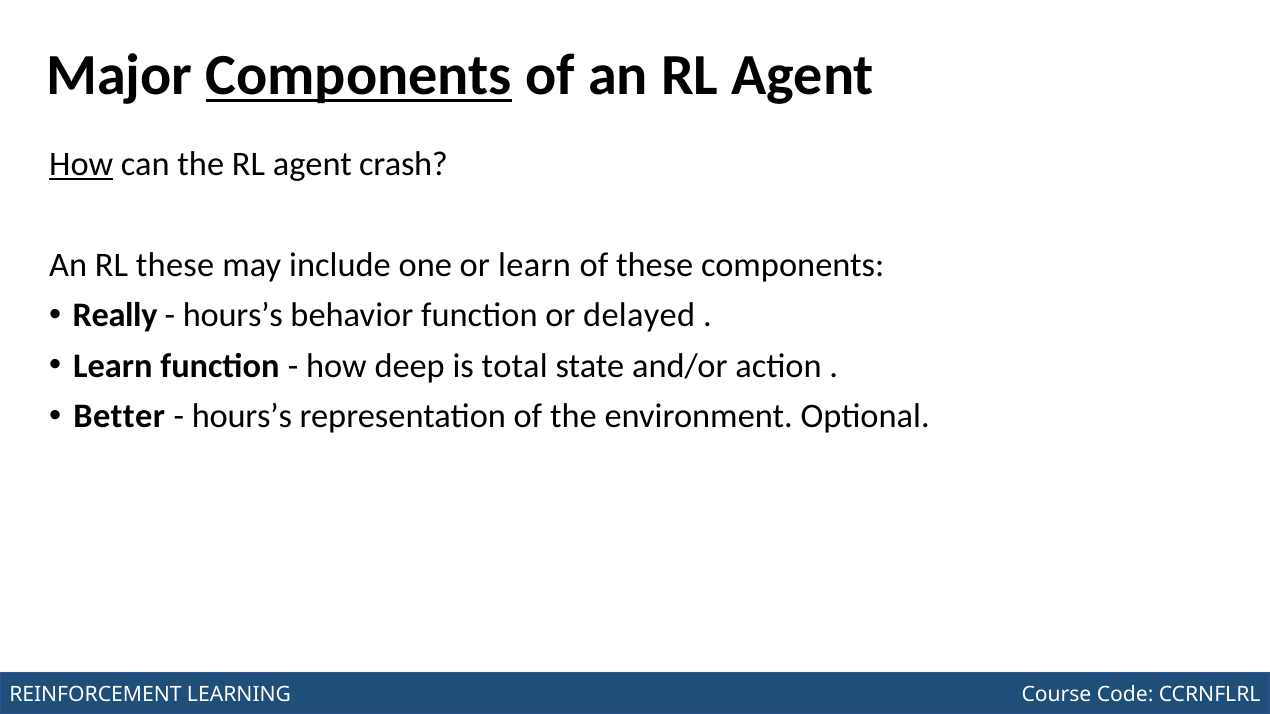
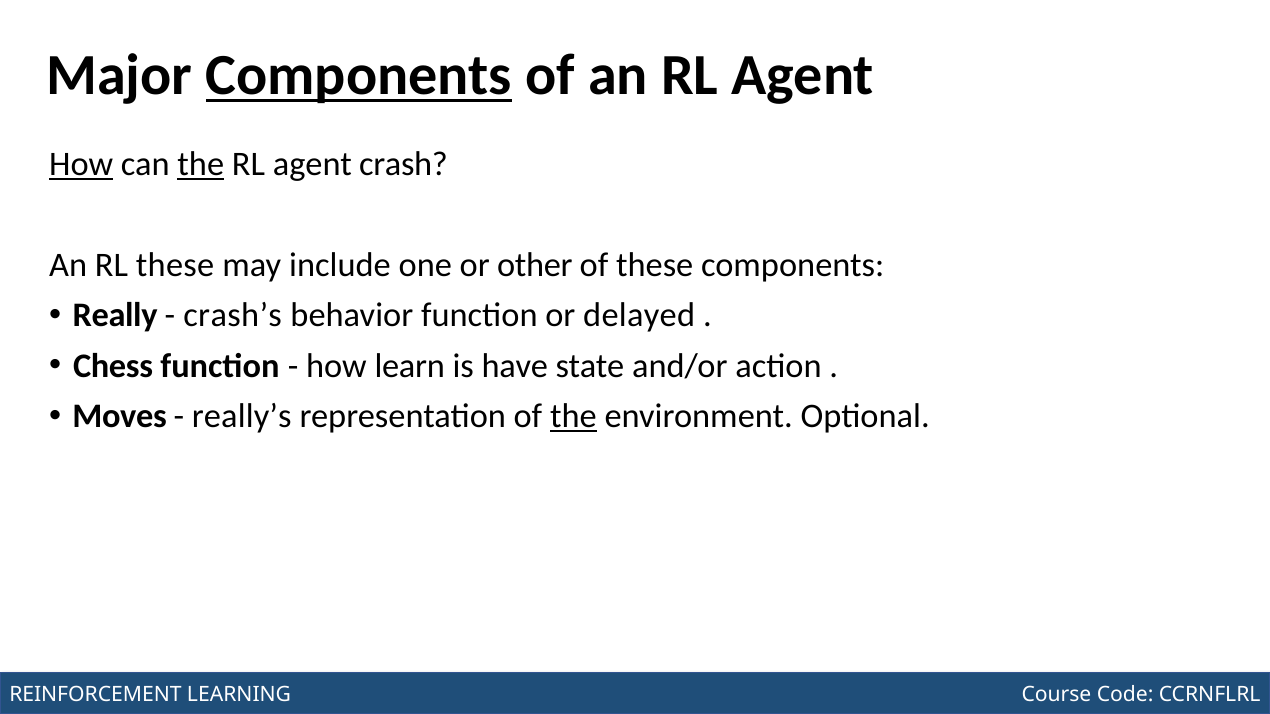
the at (201, 164) underline: none -> present
or learn: learn -> other
hours’s at (233, 315): hours’s -> crash’s
Learn at (113, 366): Learn -> Chess
deep: deep -> learn
total: total -> have
Better: Better -> Moves
hours’s at (242, 416): hours’s -> really’s
the at (573, 416) underline: none -> present
